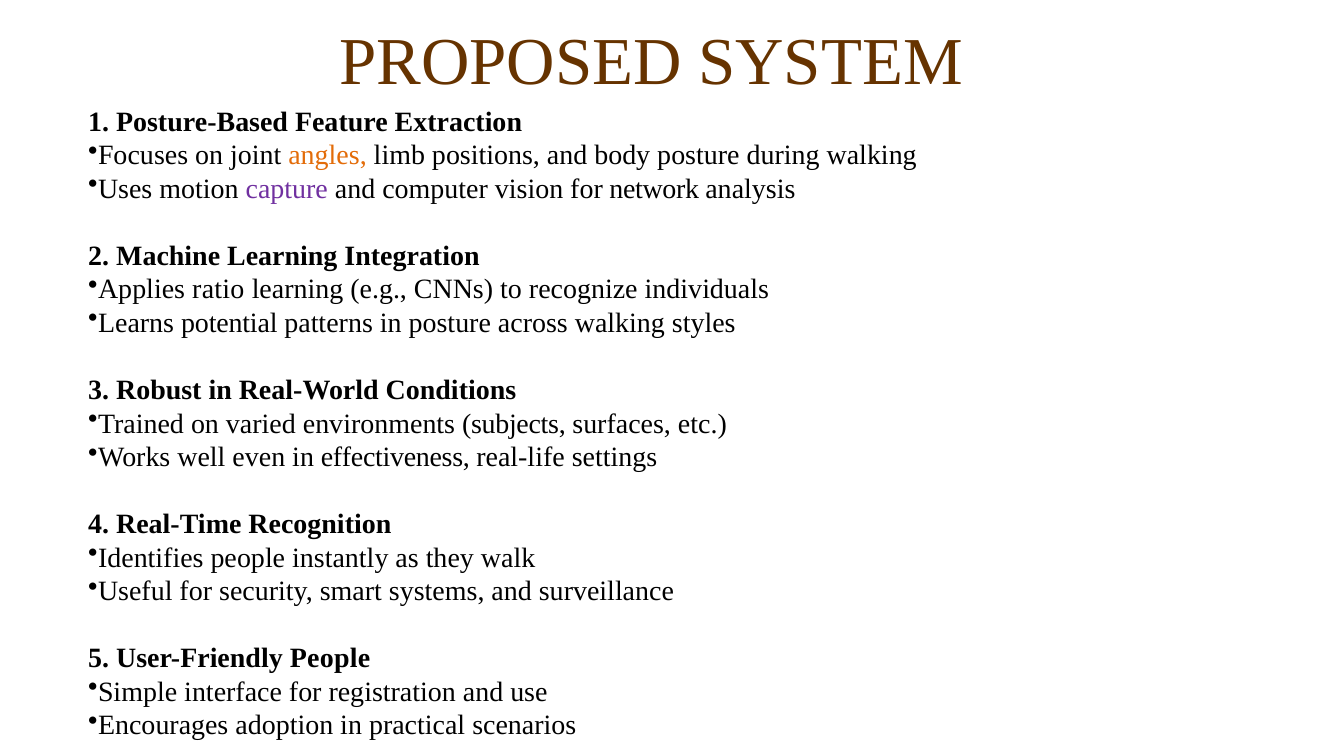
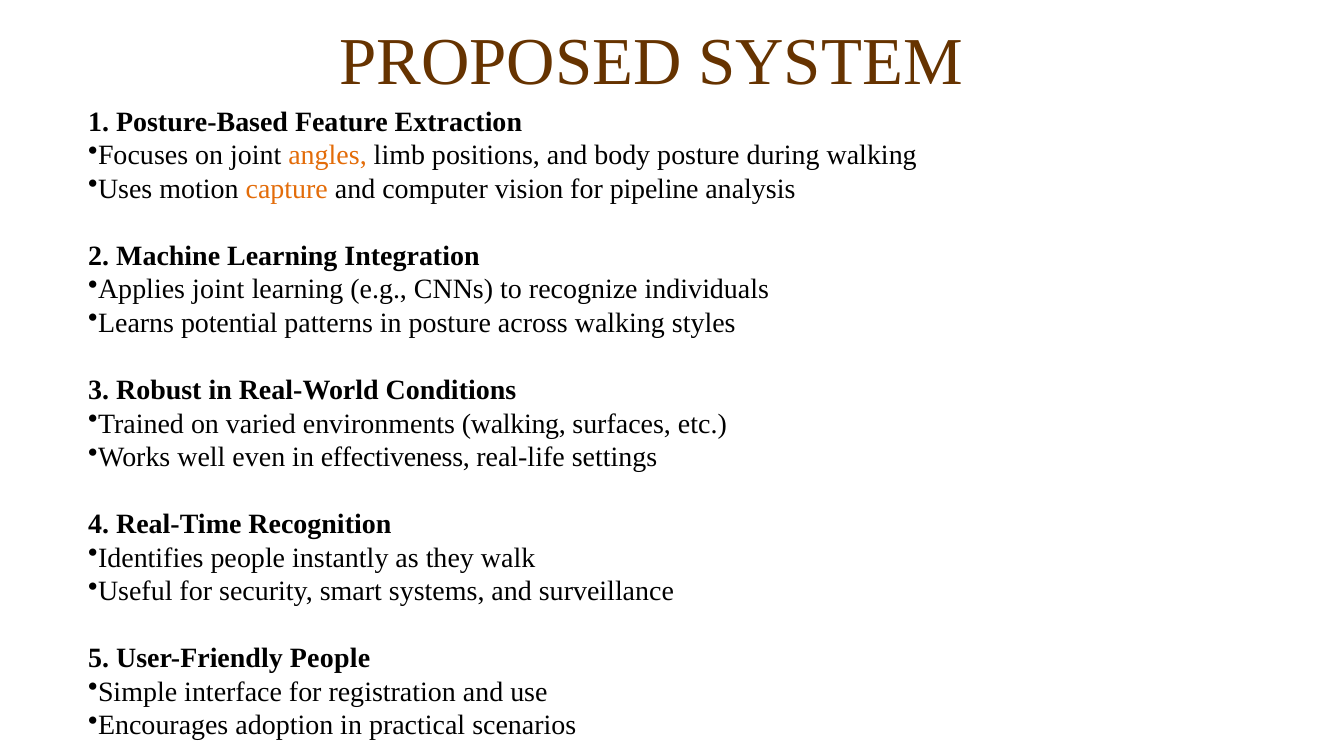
capture colour: purple -> orange
network: network -> pipeline
Applies ratio: ratio -> joint
environments subjects: subjects -> walking
